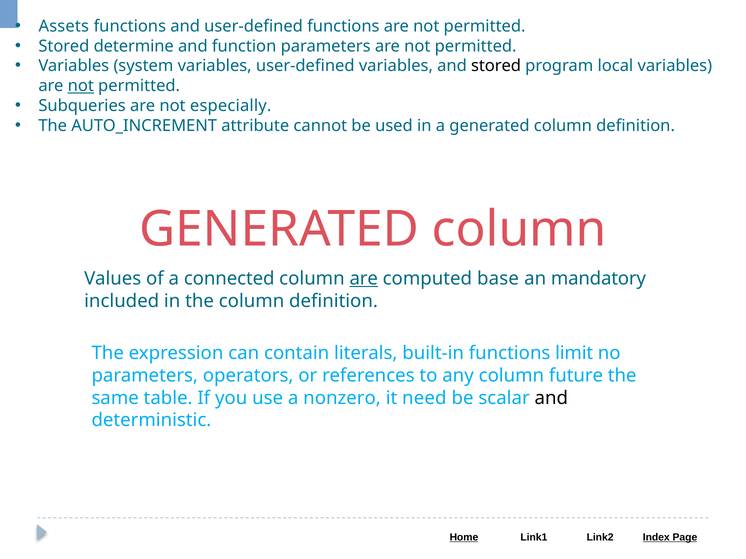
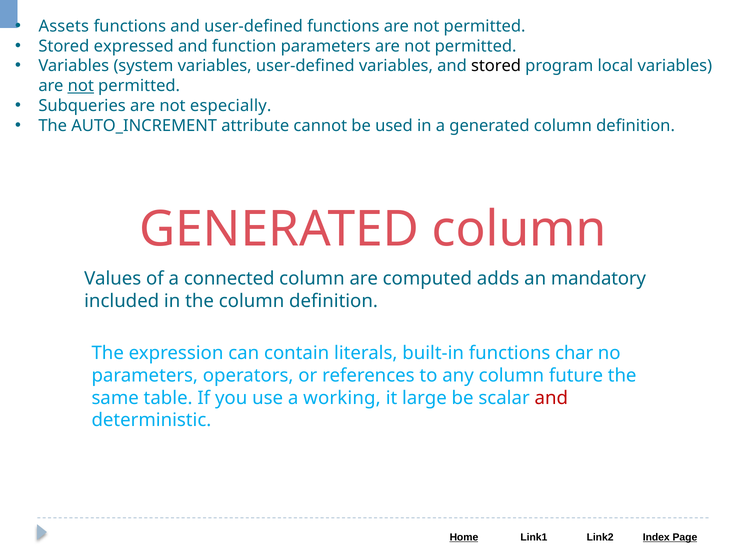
determine: determine -> expressed
are at (364, 279) underline: present -> none
base: base -> adds
limit: limit -> char
nonzero: nonzero -> working
need: need -> large
and at (551, 398) colour: black -> red
